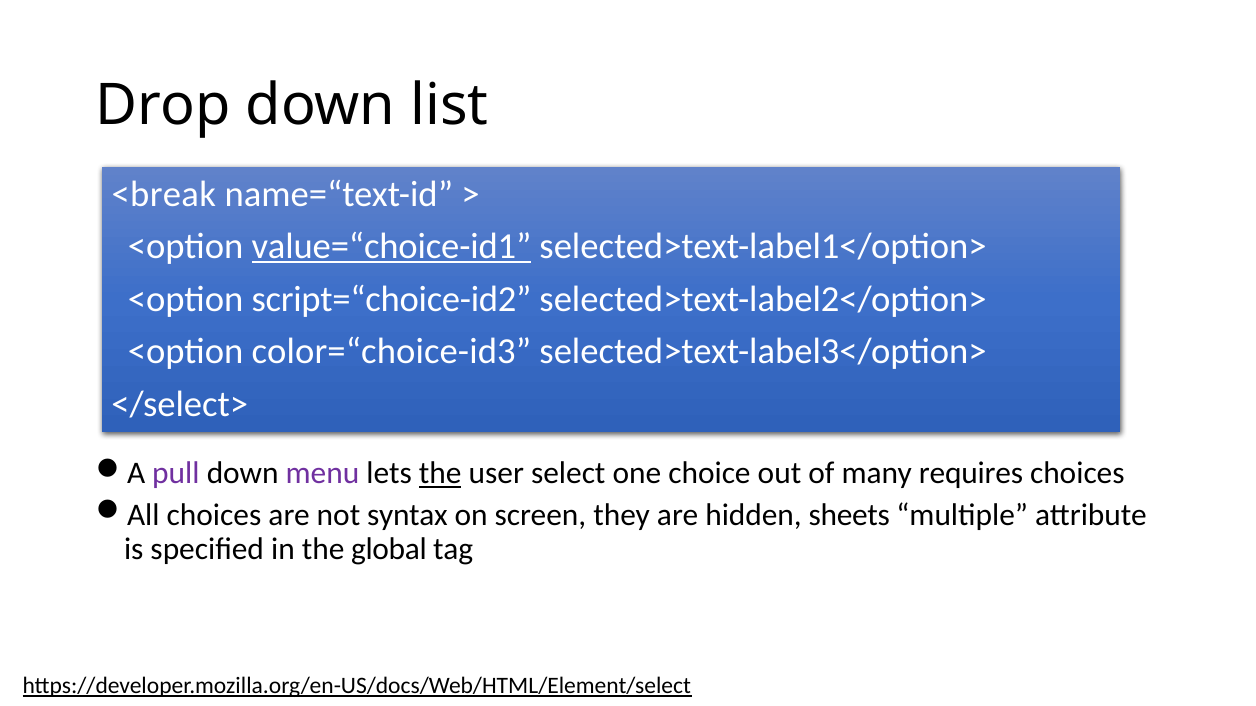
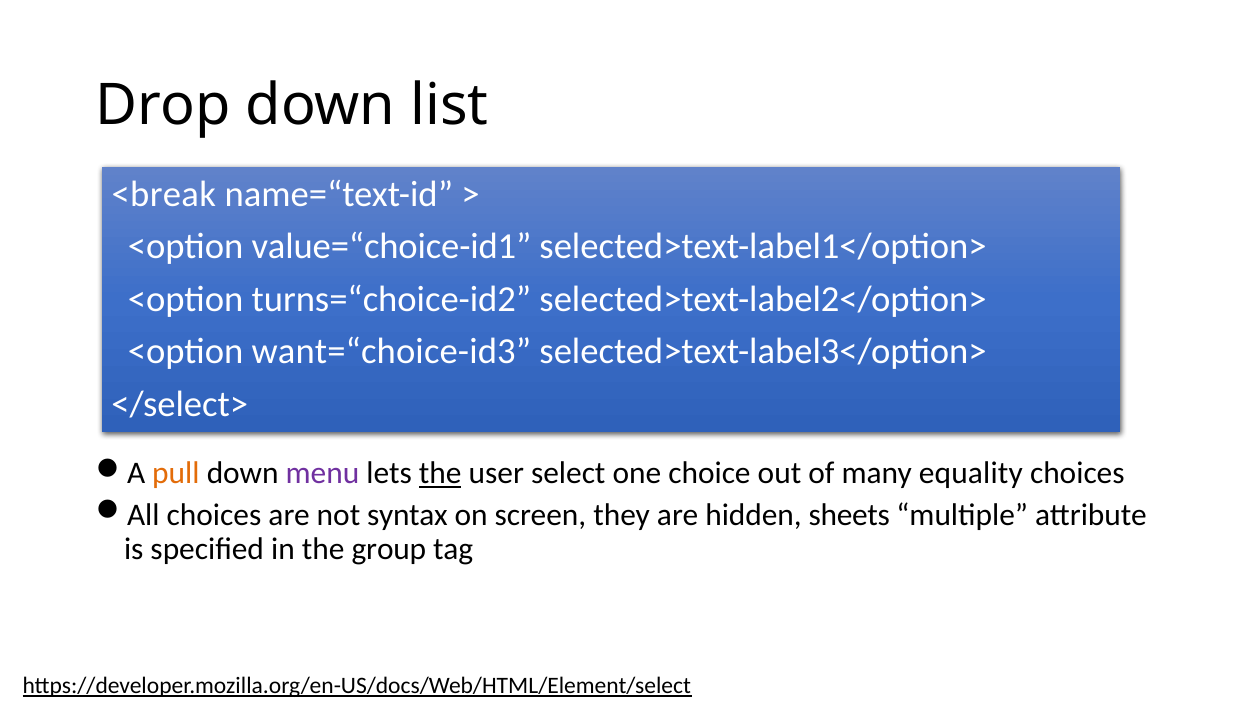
value=“choice-id1 underline: present -> none
script=“choice-id2: script=“choice-id2 -> turns=“choice-id2
color=“choice-id3: color=“choice-id3 -> want=“choice-id3
pull colour: purple -> orange
requires: requires -> equality
global: global -> group
